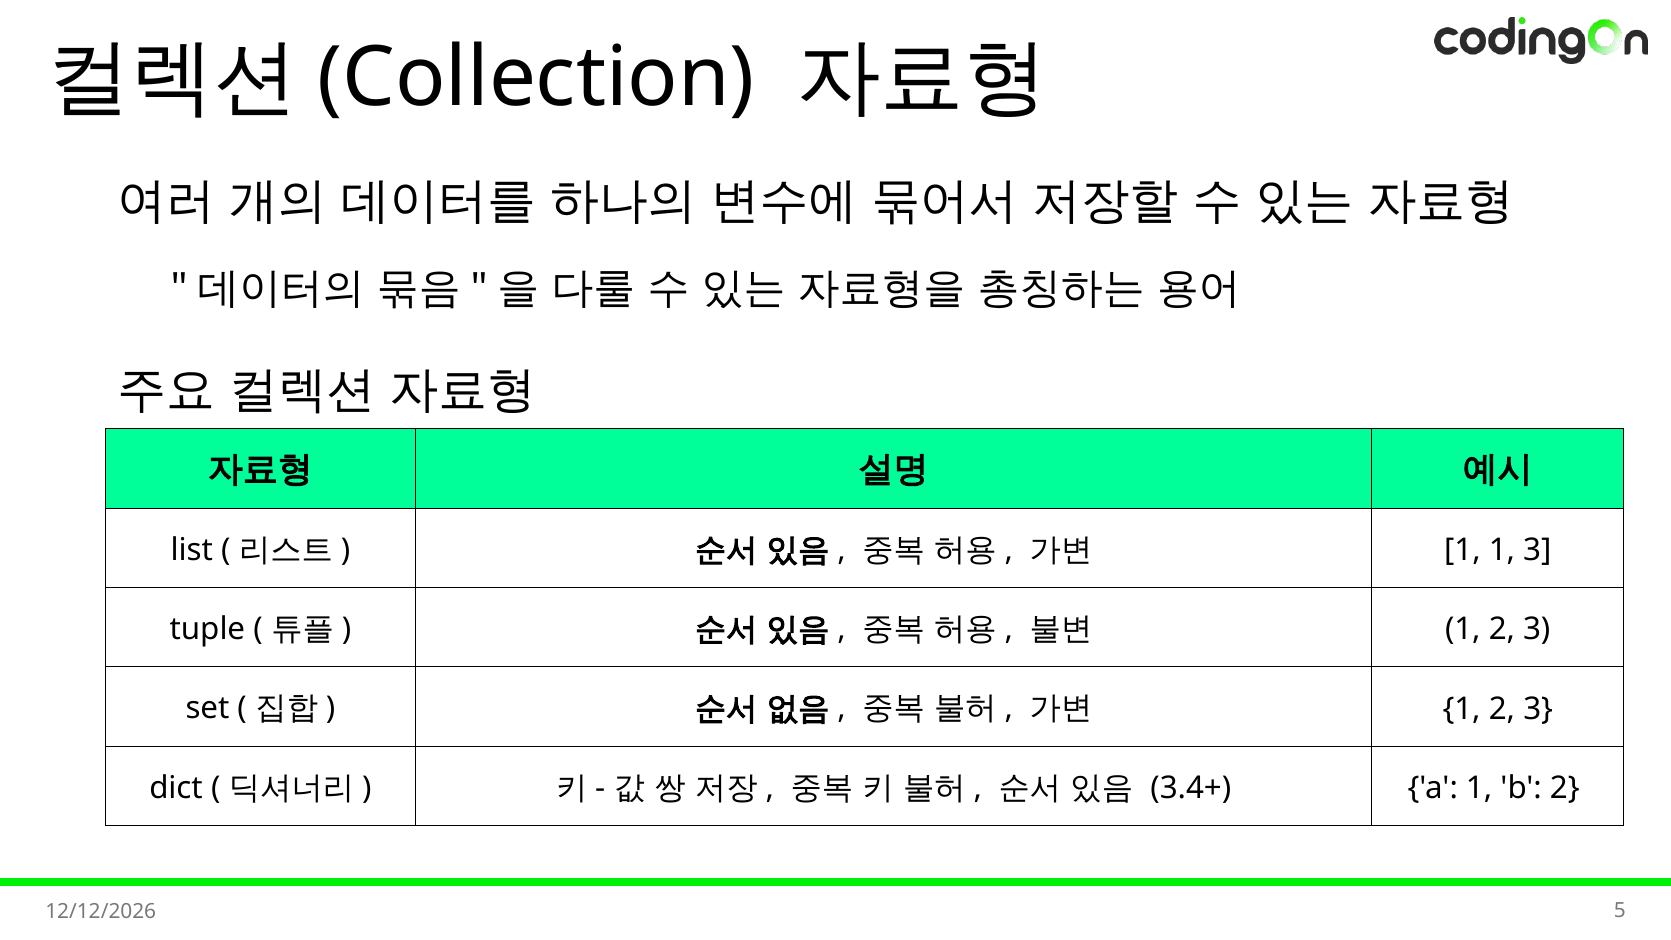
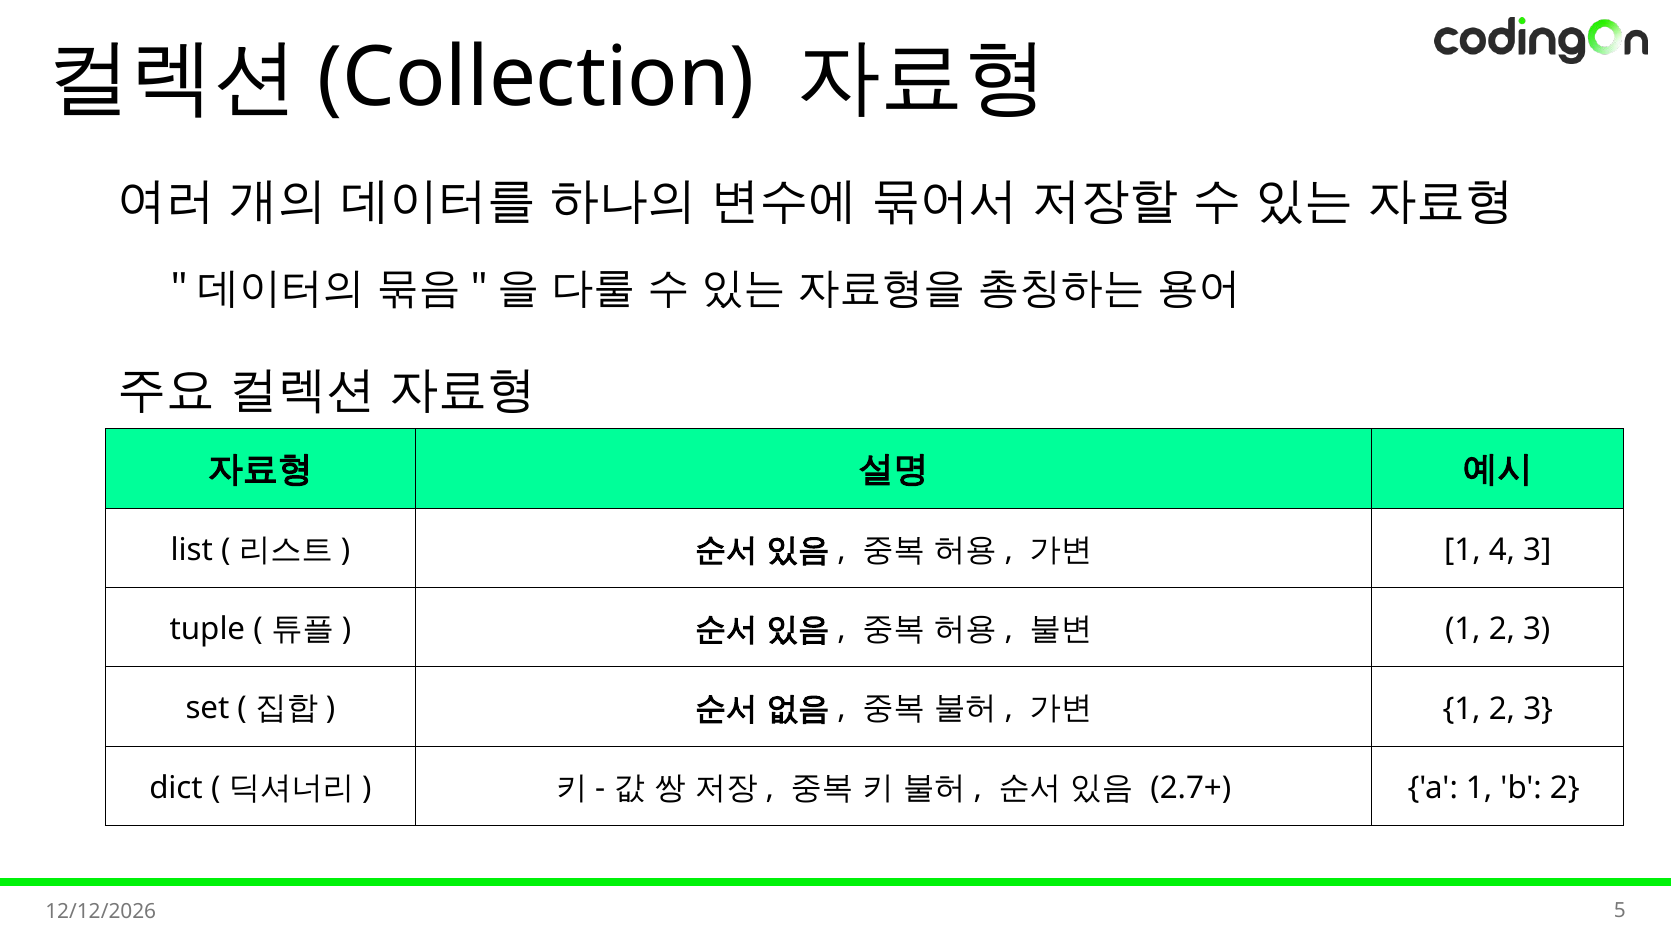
1 1: 1 -> 4
3.4+: 3.4+ -> 2.7+
